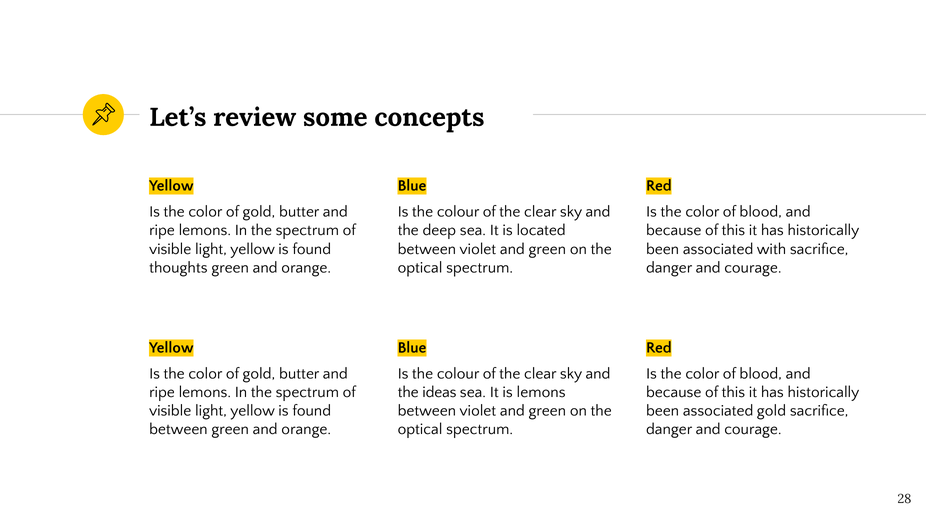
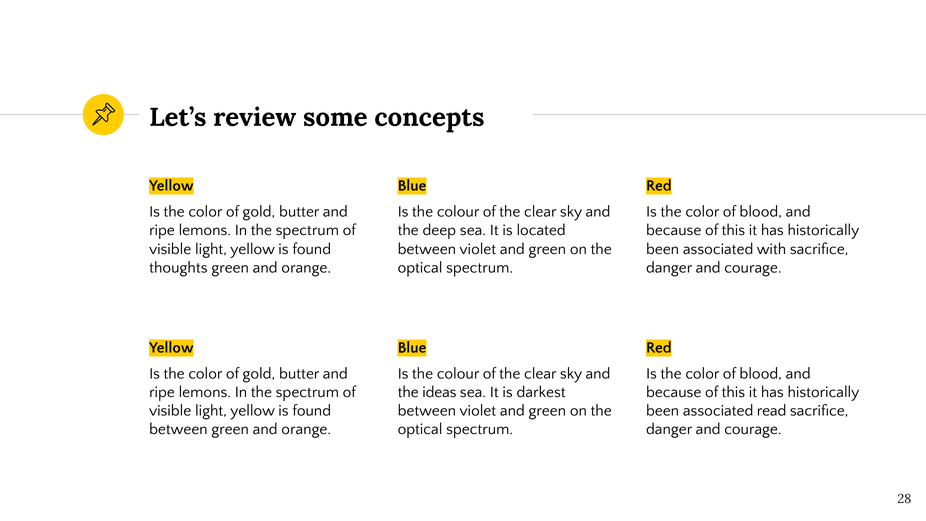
is lemons: lemons -> darkest
associated gold: gold -> read
